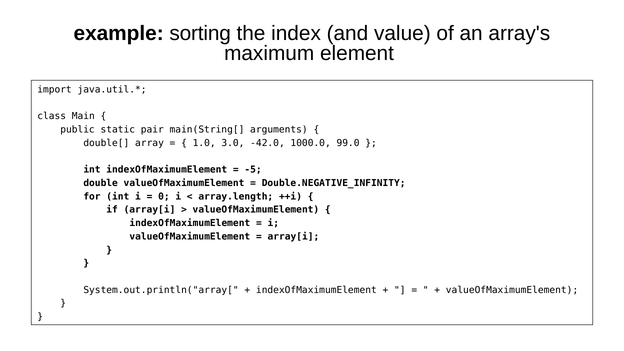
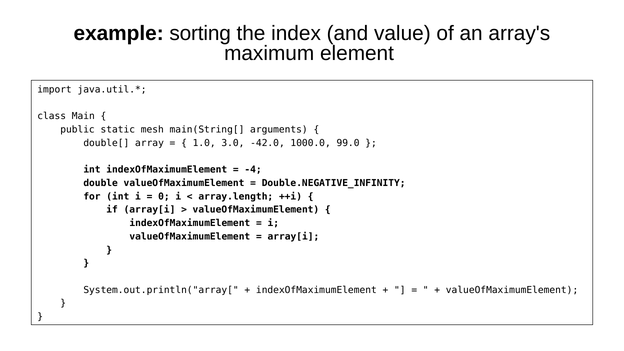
pair: pair -> mesh
-5: -5 -> -4
